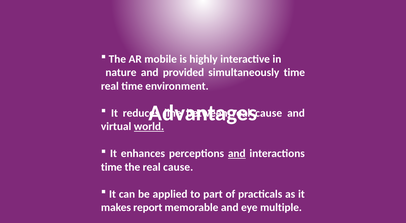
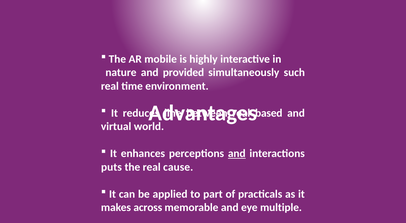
simultaneously time: time -> such
cause at (269, 113): cause -> based
world underline: present -> none
time at (112, 167): time -> puts
report: report -> across
